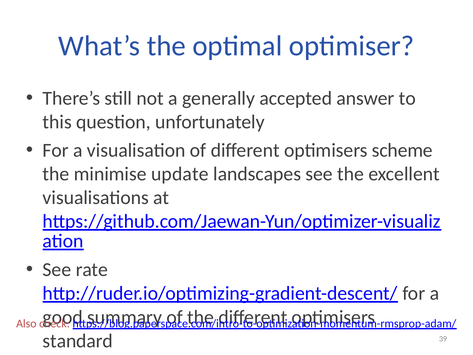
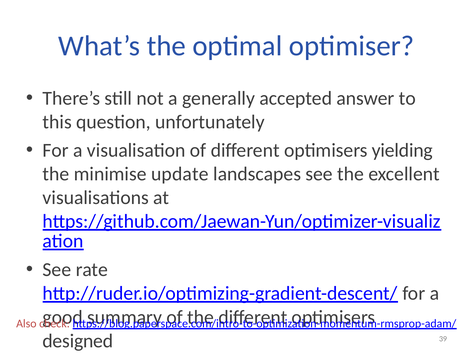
scheme: scheme -> yielding
standard: standard -> designed
